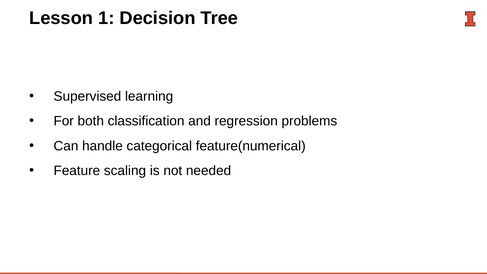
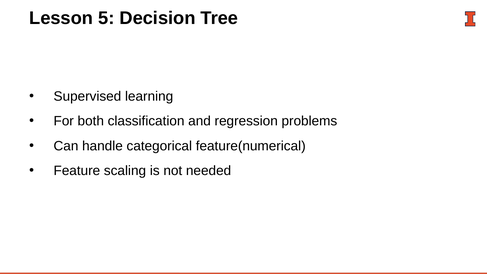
1: 1 -> 5
